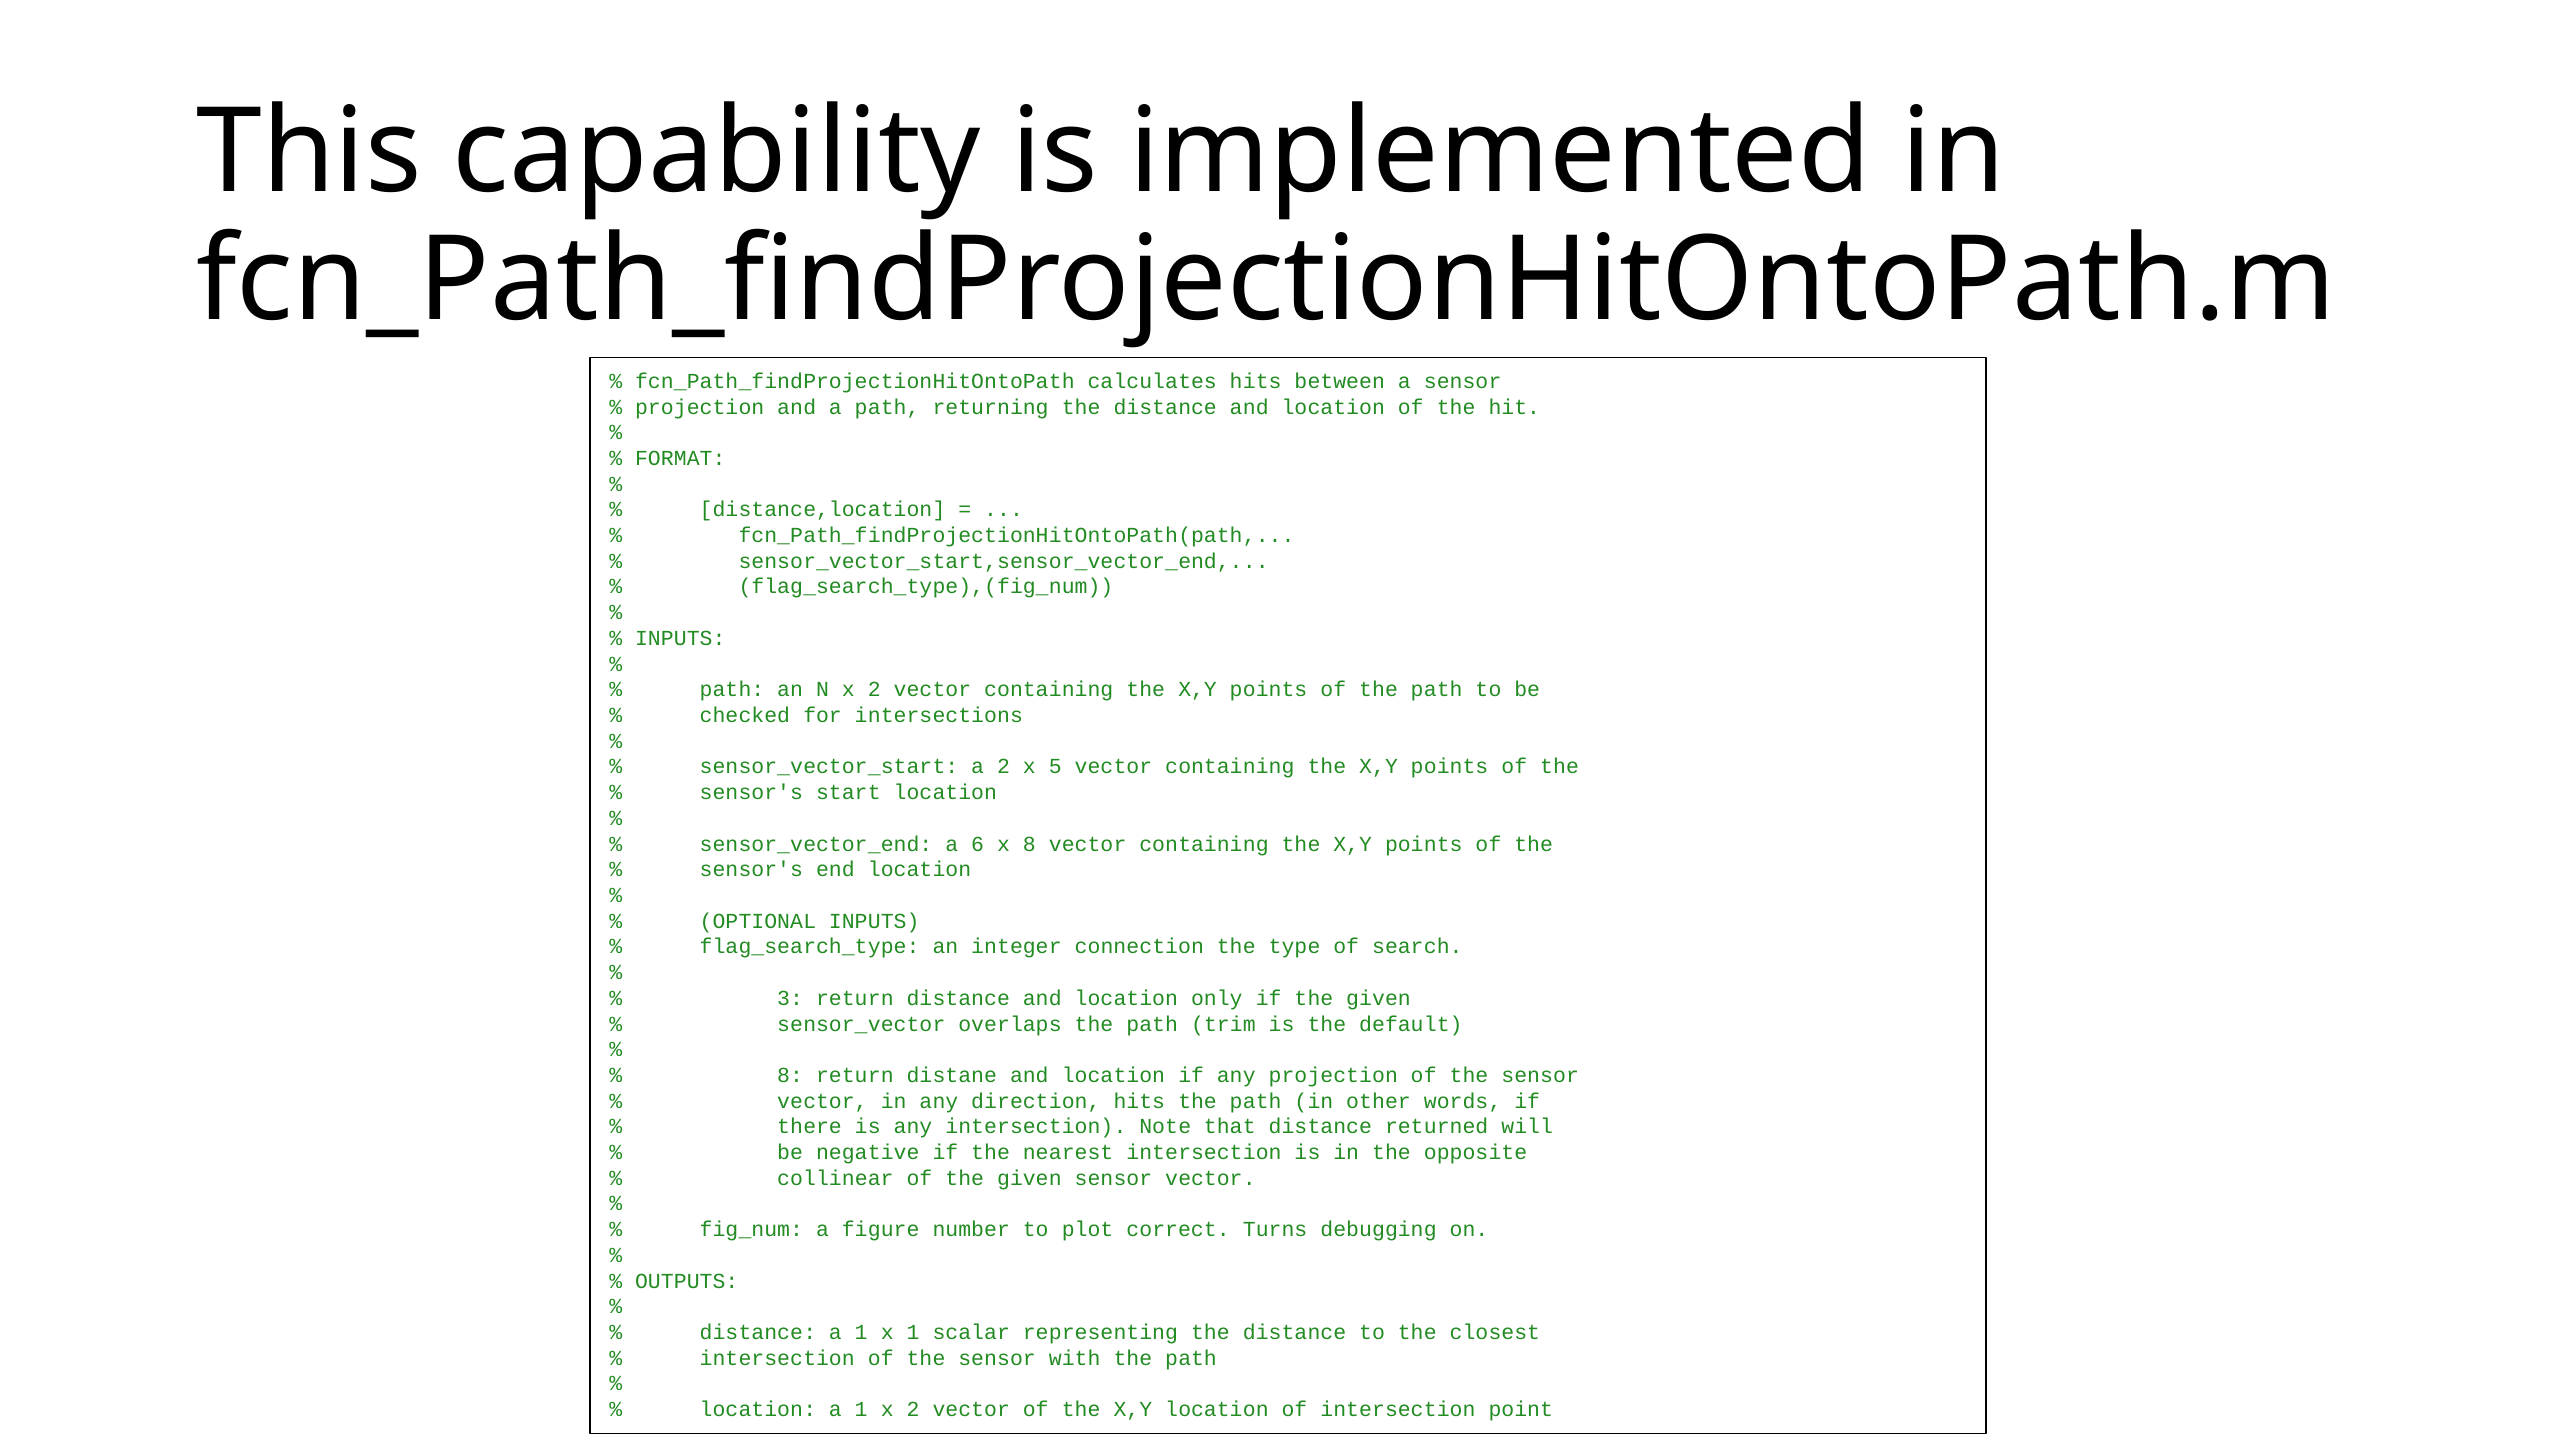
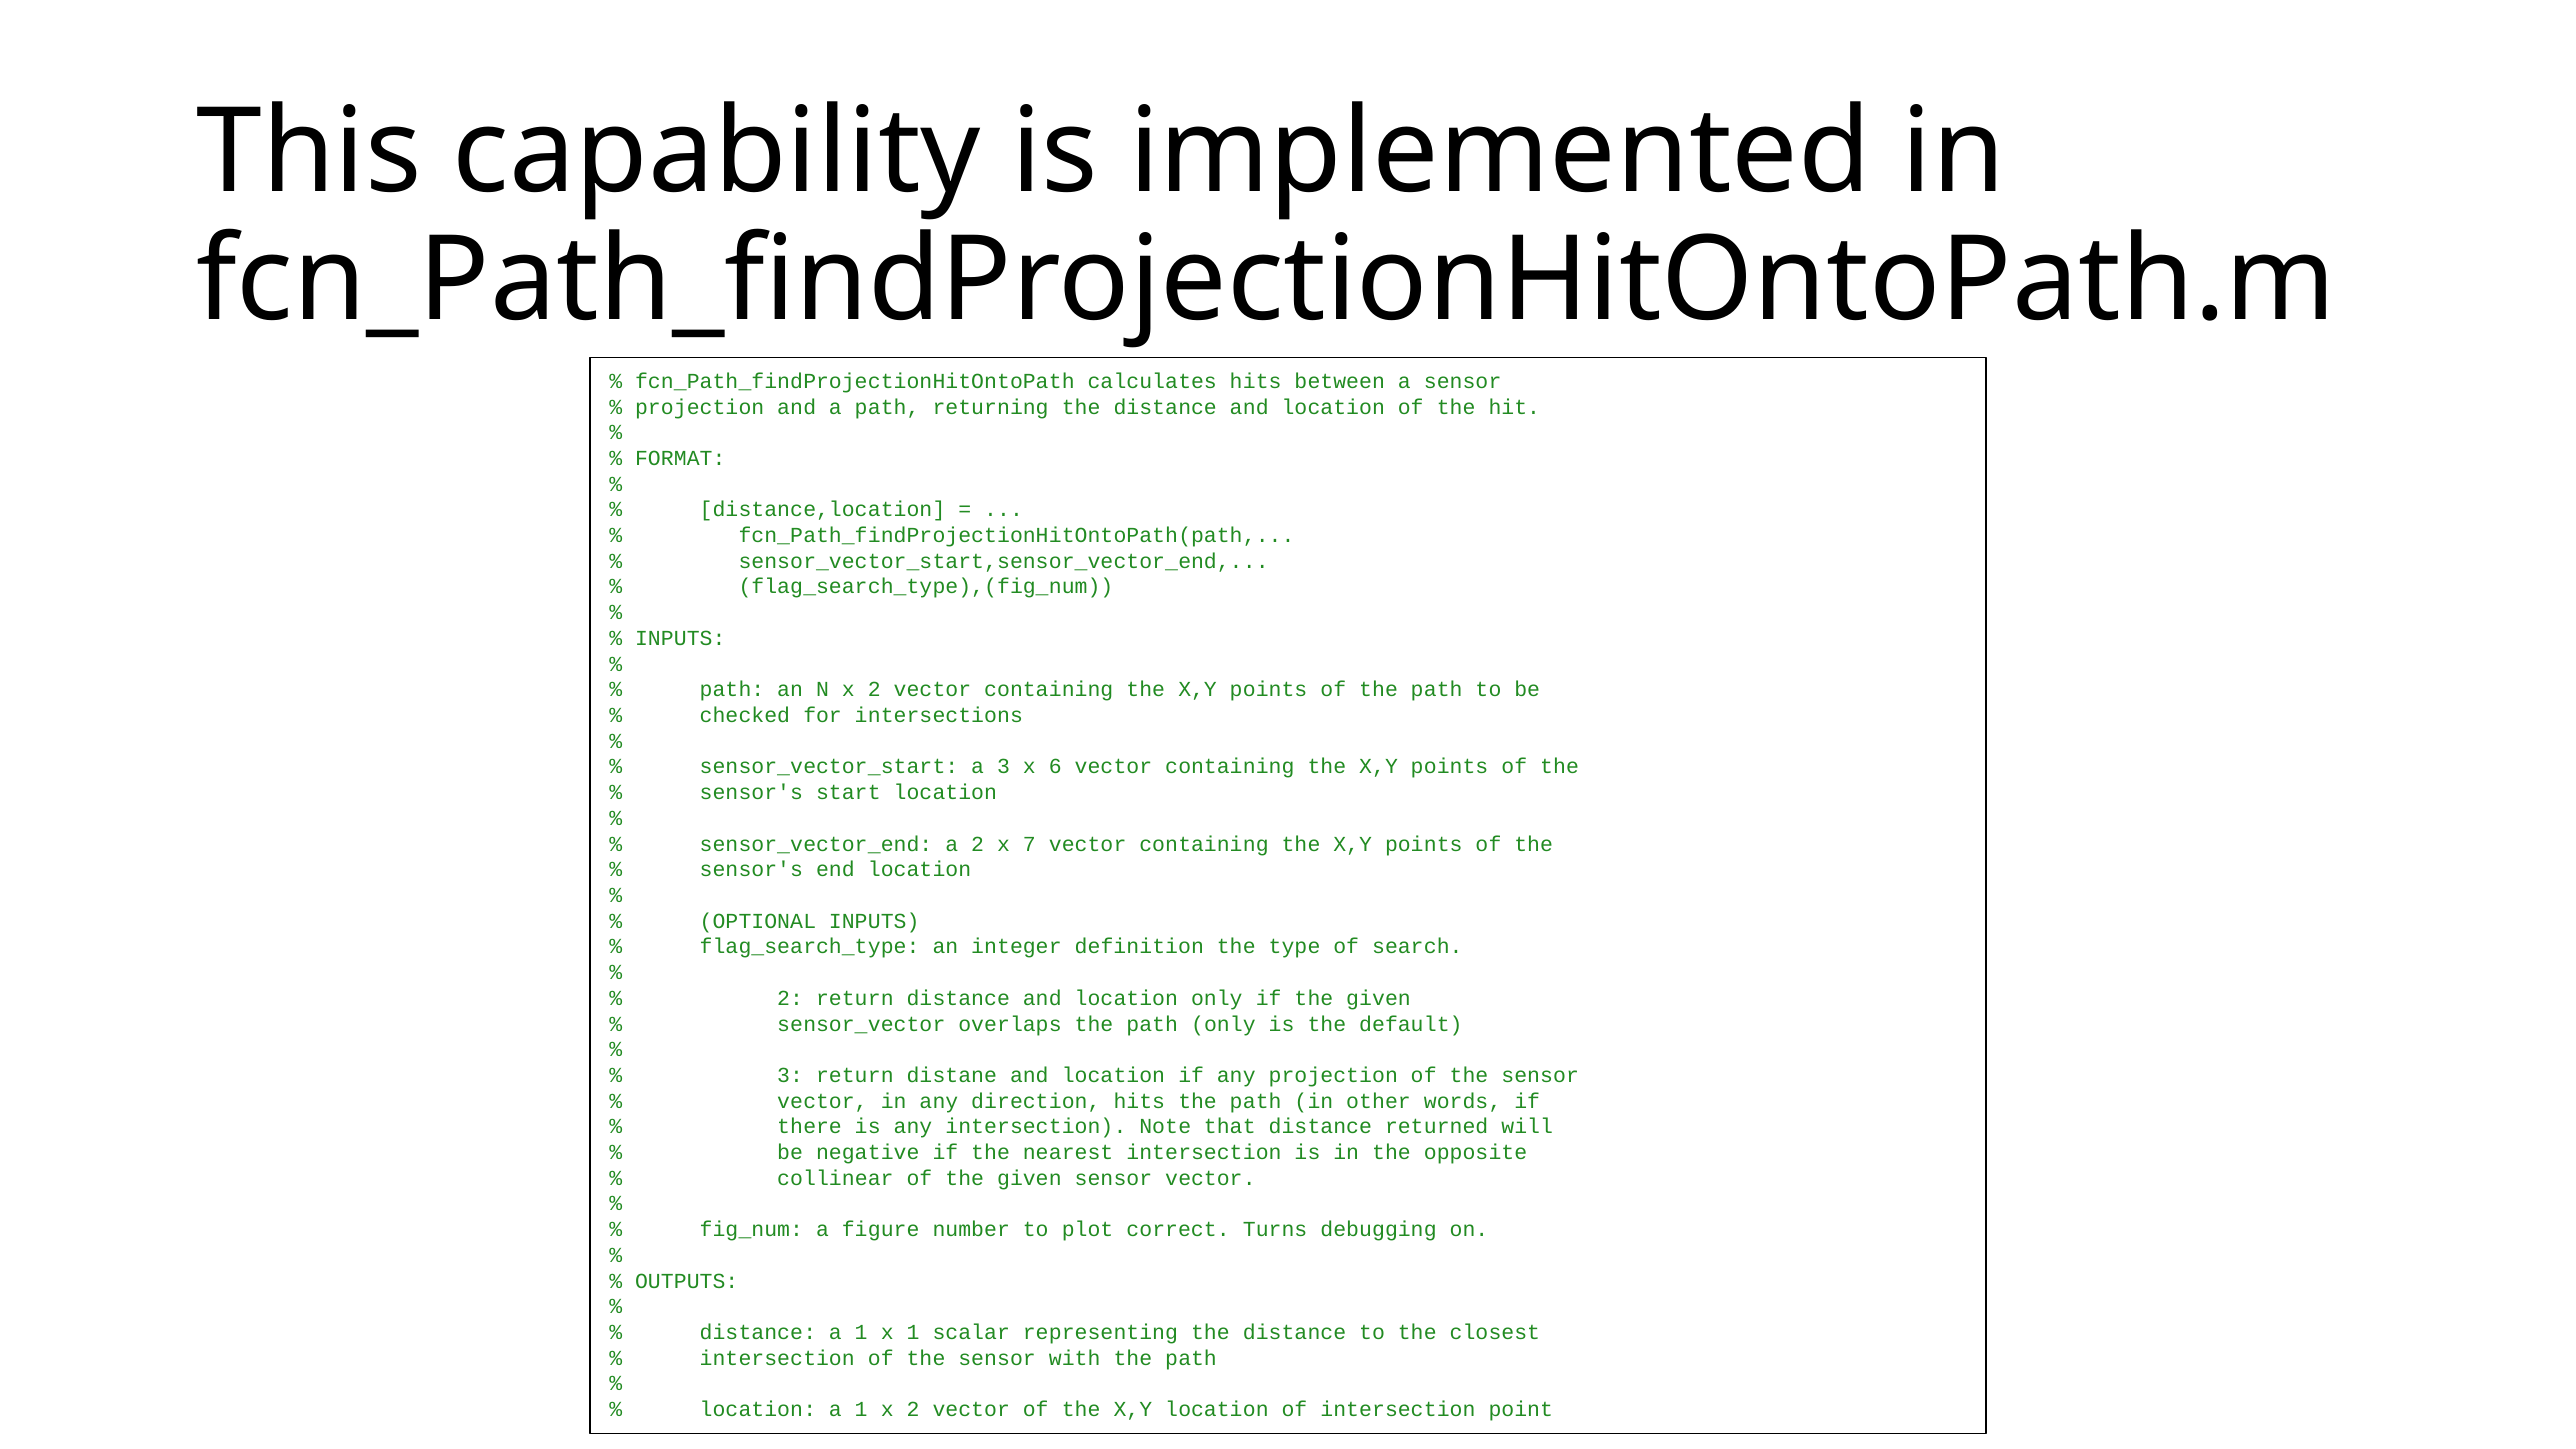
a 2: 2 -> 3
5: 5 -> 6
a 6: 6 -> 2
x 8: 8 -> 7
connection: connection -> definition
3 at (790, 998): 3 -> 2
path trim: trim -> only
8 at (790, 1075): 8 -> 3
